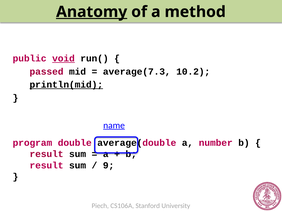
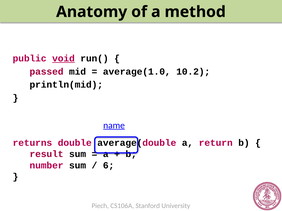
Anatomy underline: present -> none
average(7.3: average(7.3 -> average(1.0
println(mid underline: present -> none
program: program -> returns
number: number -> return
result at (47, 166): result -> number
9: 9 -> 6
